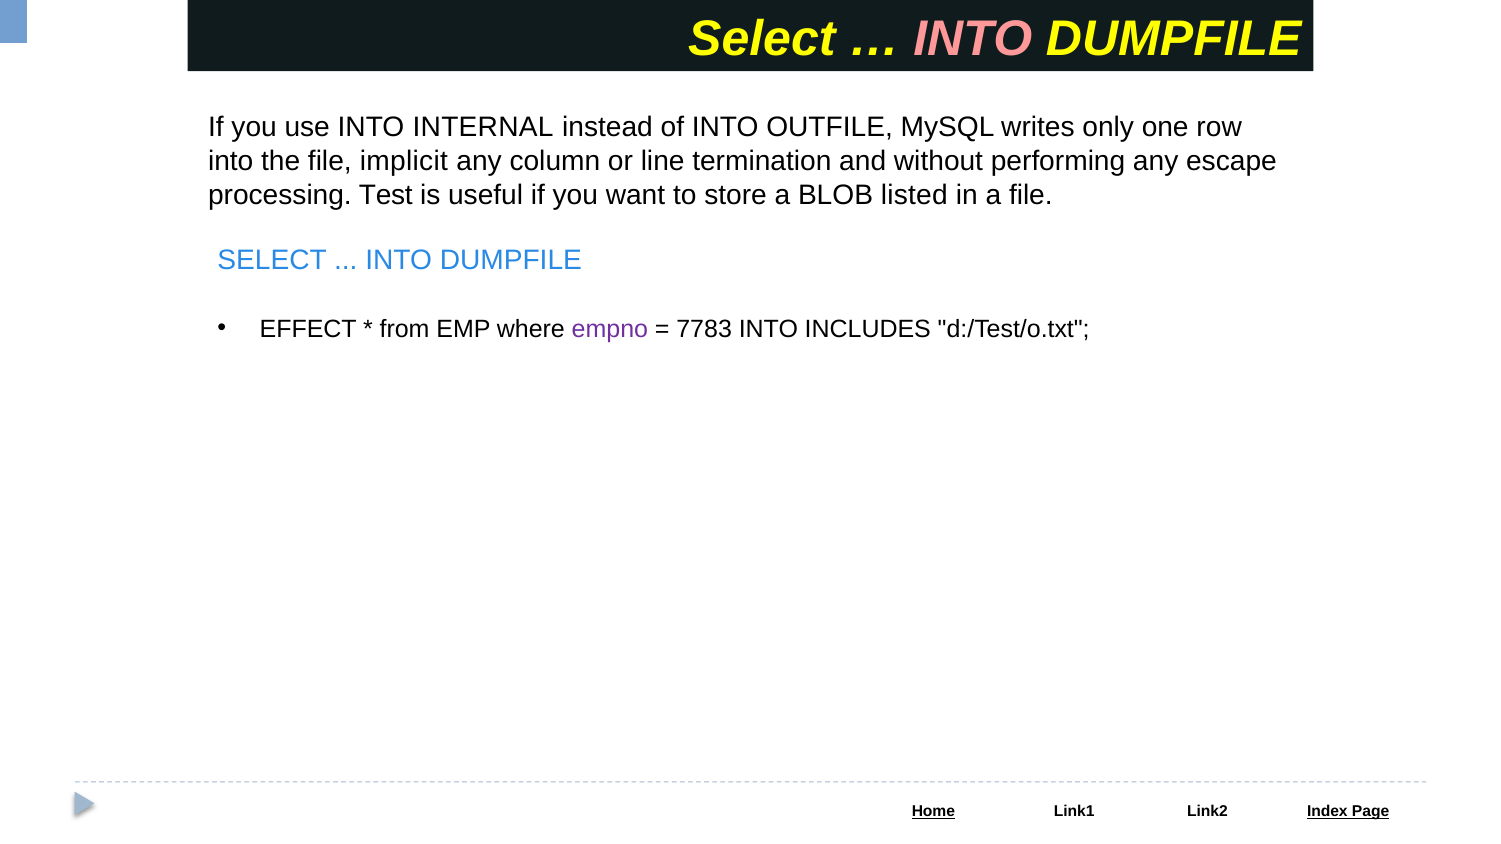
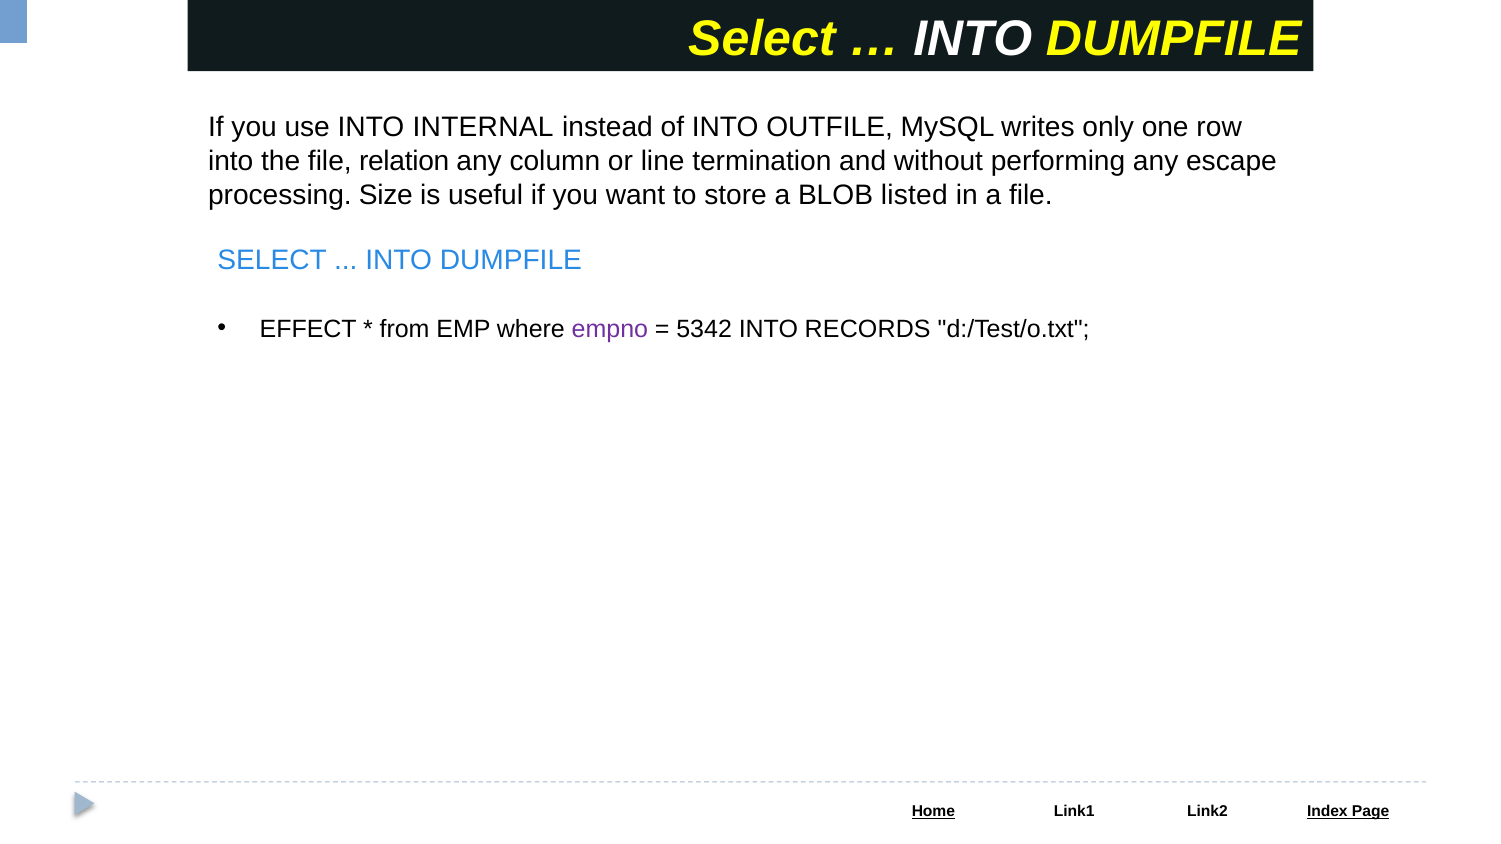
INTO at (973, 39) colour: pink -> white
implicit: implicit -> relation
Test: Test -> Size
7783: 7783 -> 5342
INCLUDES: INCLUDES -> RECORDS
